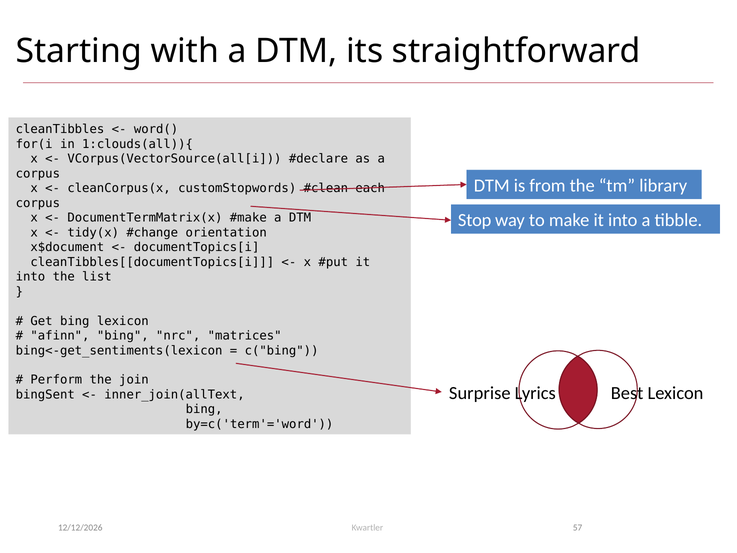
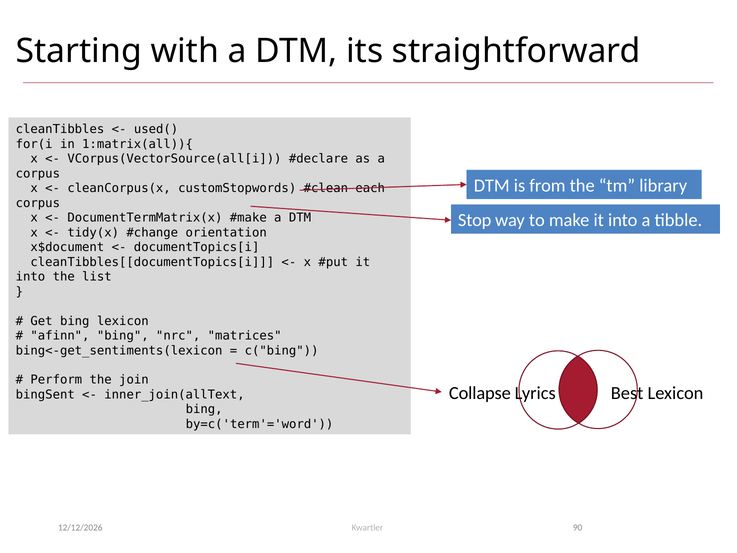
word(: word( -> used(
1:clouds(all)){: 1:clouds(all)){ -> 1:matrix(all)){
Surprise: Surprise -> Collapse
57: 57 -> 90
